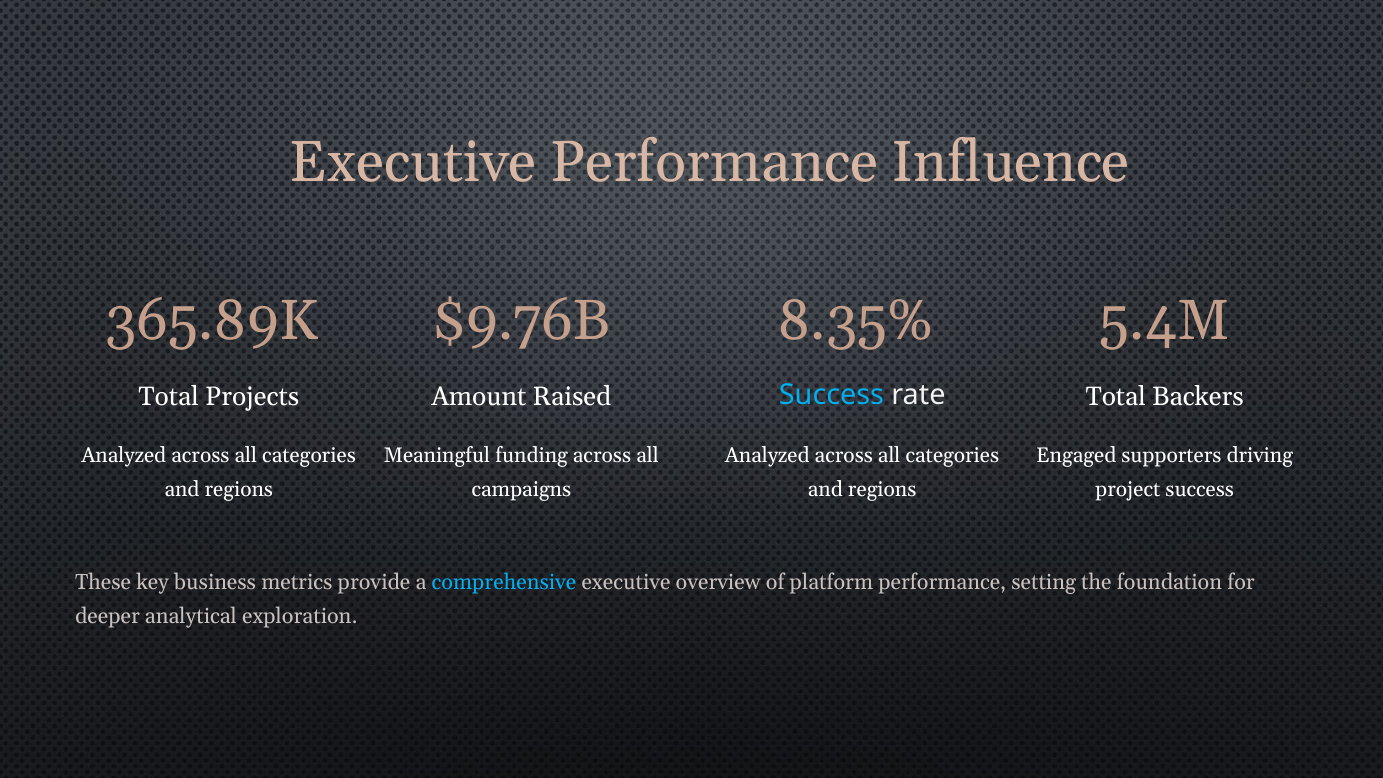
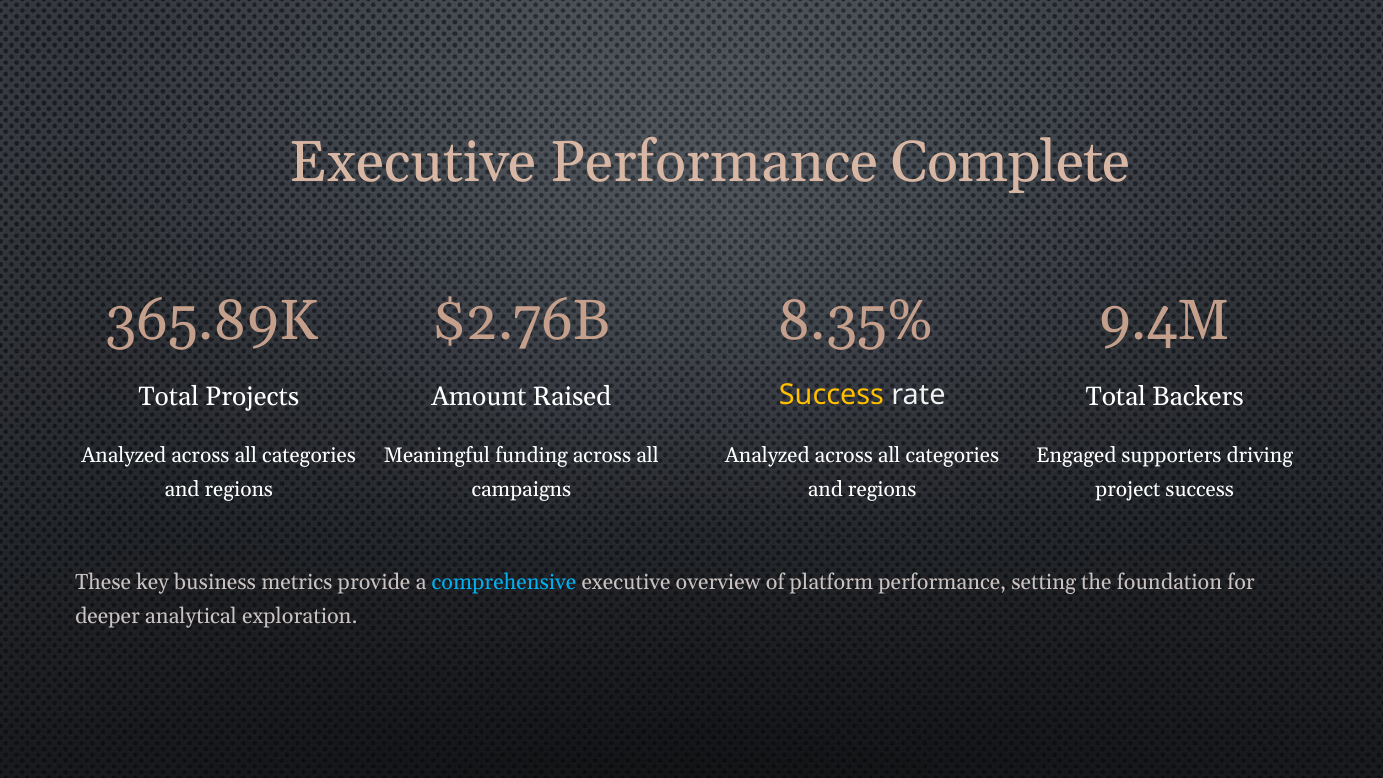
Influence: Influence -> Complete
$9.76B: $9.76B -> $2.76B
5.4M: 5.4M -> 9.4M
Success at (831, 395) colour: light blue -> yellow
